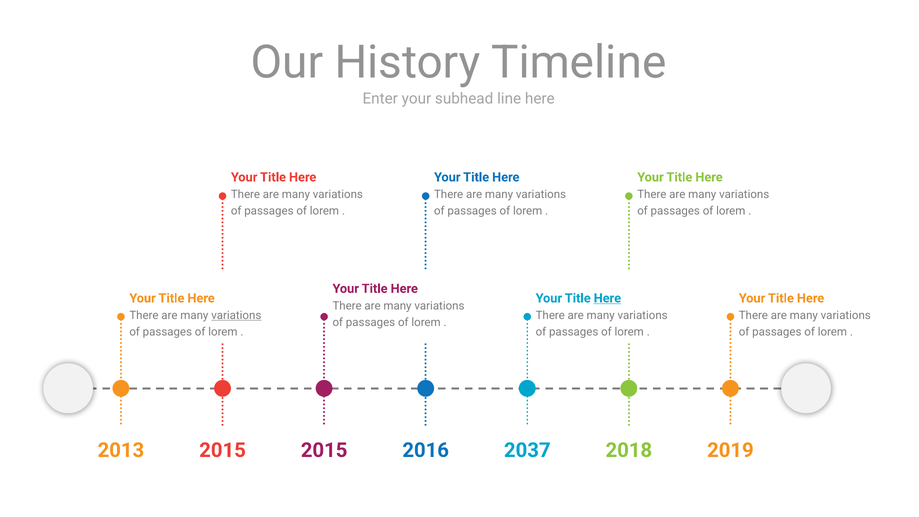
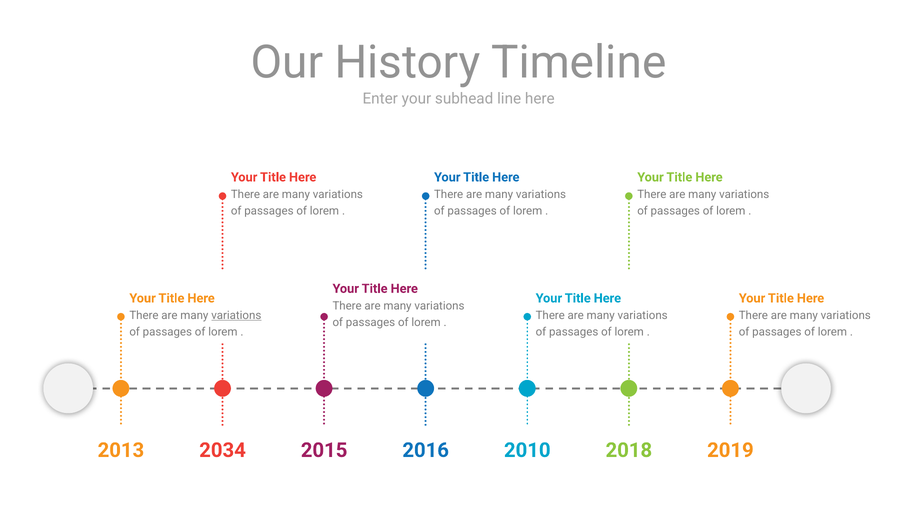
Here at (607, 298) underline: present -> none
2015 at (223, 450): 2015 -> 2034
2037: 2037 -> 2010
